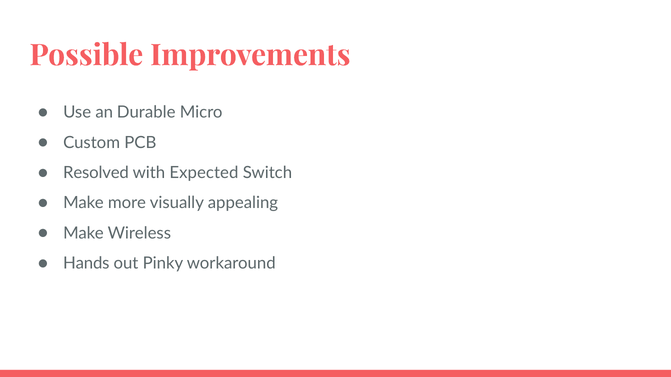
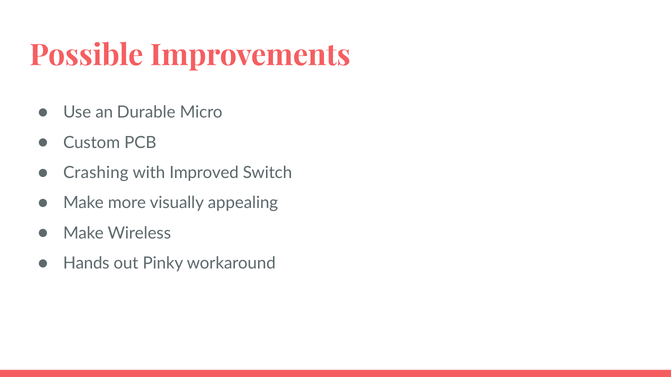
Resolved: Resolved -> Crashing
Expected: Expected -> Improved
